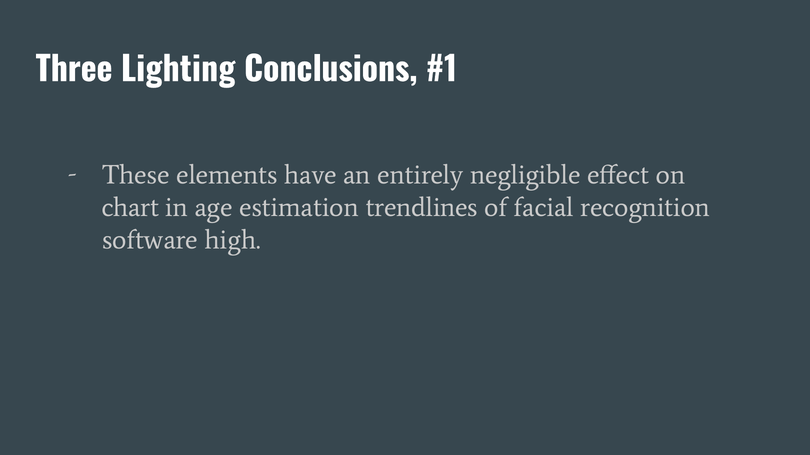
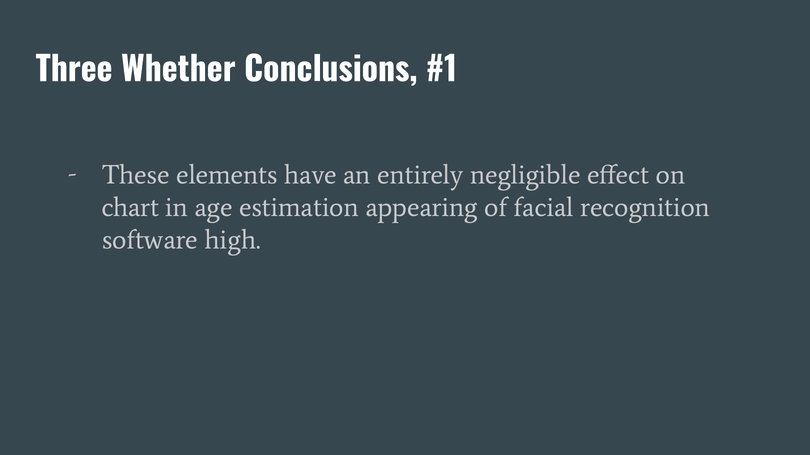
Lighting: Lighting -> Whether
trendlines: trendlines -> appearing
